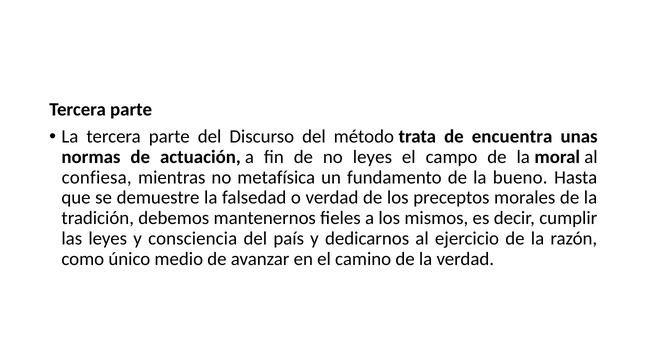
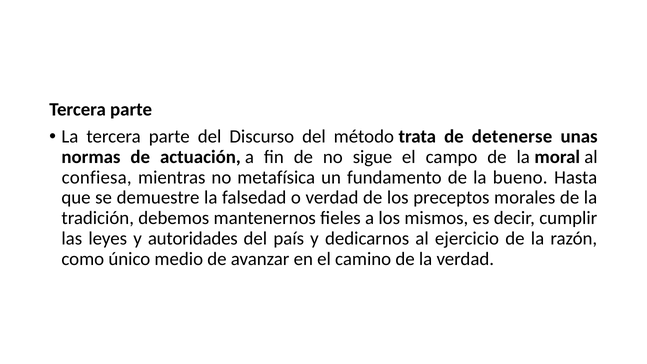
encuentra: encuentra -> detenerse
no leyes: leyes -> sigue
consciencia: consciencia -> autoridades
